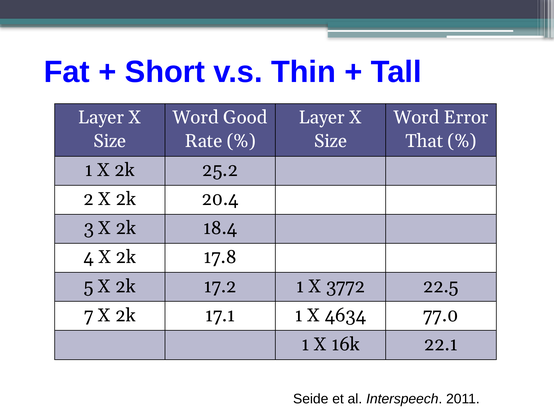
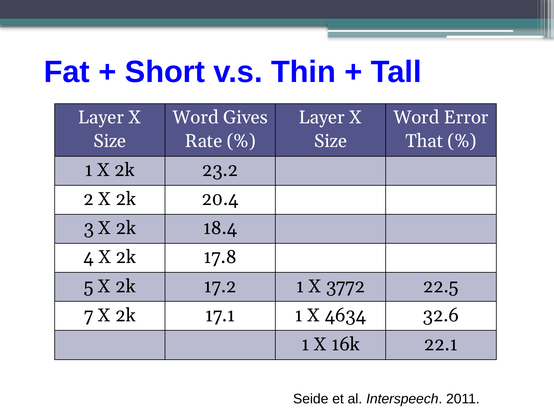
Good: Good -> Gives
25.2: 25.2 -> 23.2
77.0: 77.0 -> 32.6
